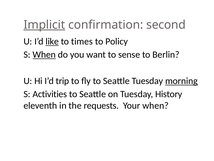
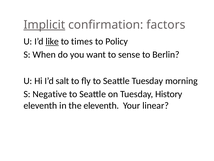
second: second -> factors
When at (44, 54) underline: present -> none
trip: trip -> salt
morning underline: present -> none
Activities: Activities -> Negative
the requests: requests -> eleventh
Your when: when -> linear
